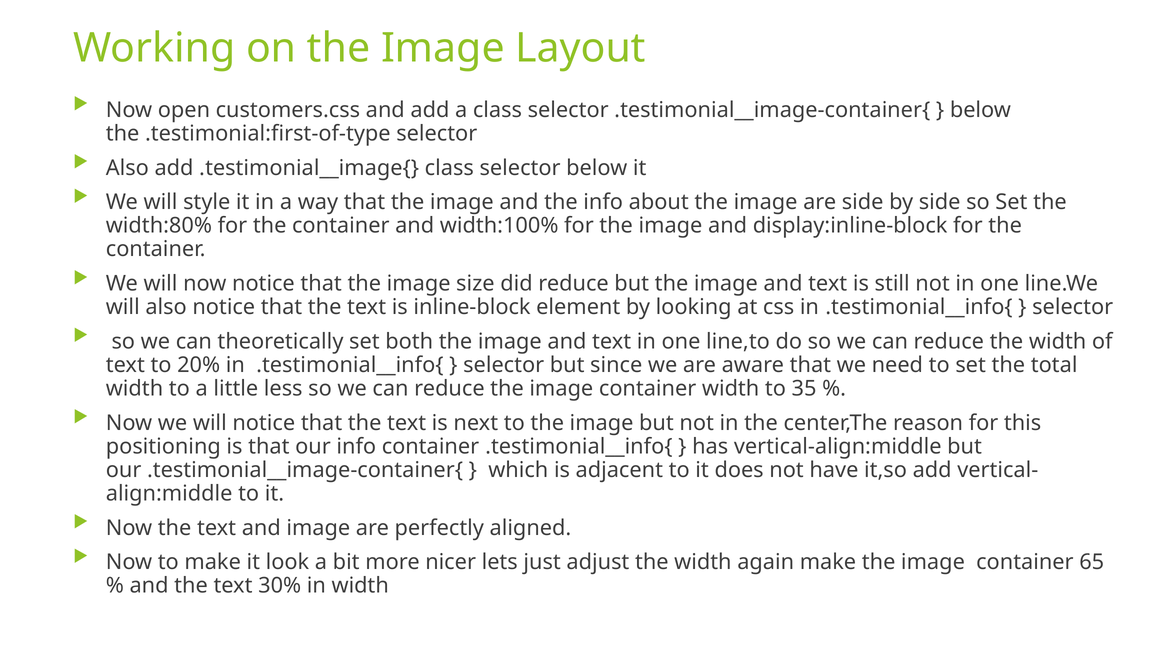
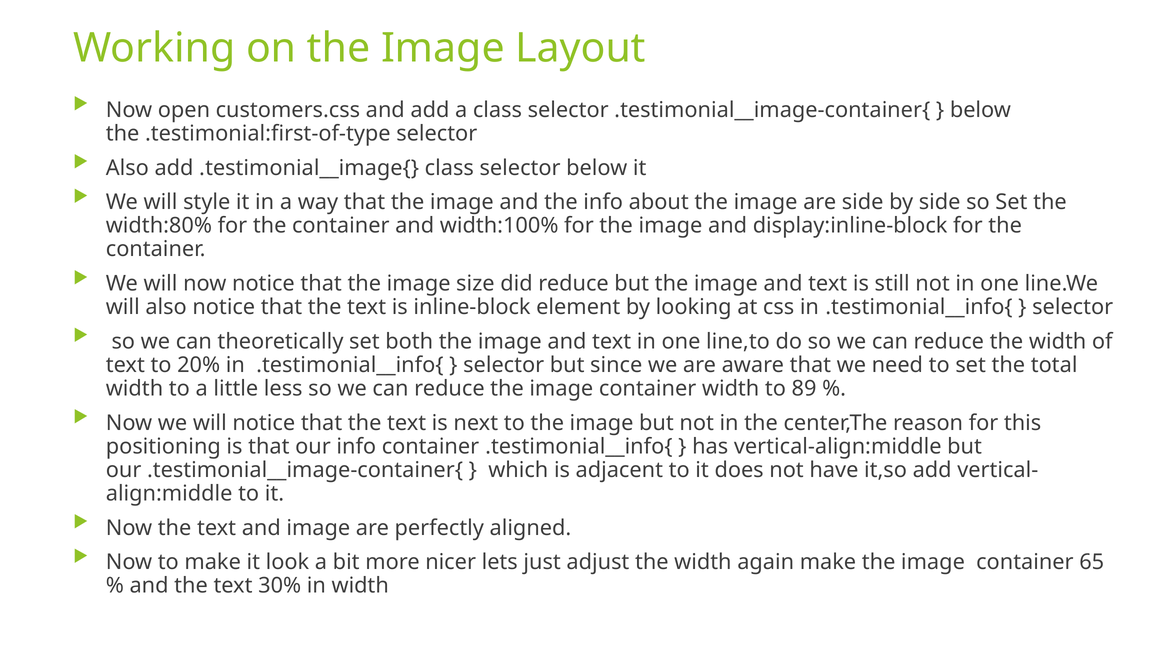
35: 35 -> 89
